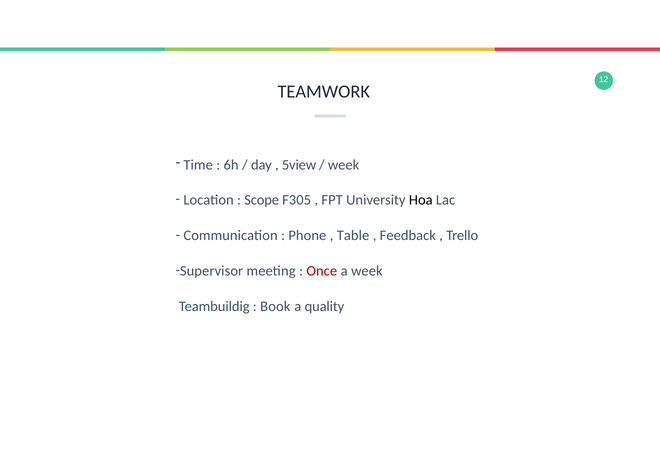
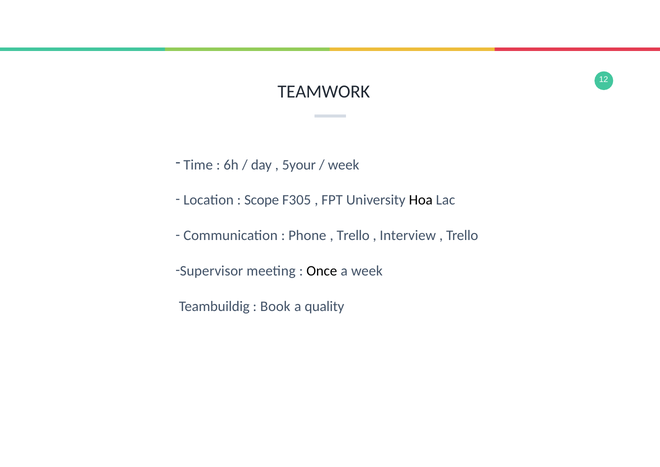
5view: 5view -> 5your
Table at (353, 235): Table -> Trello
Feedback: Feedback -> Interview
Once colour: red -> black
